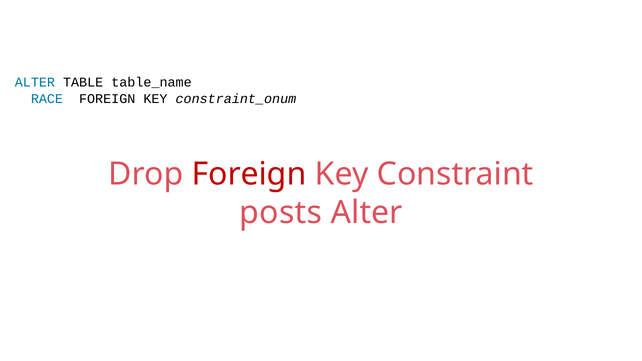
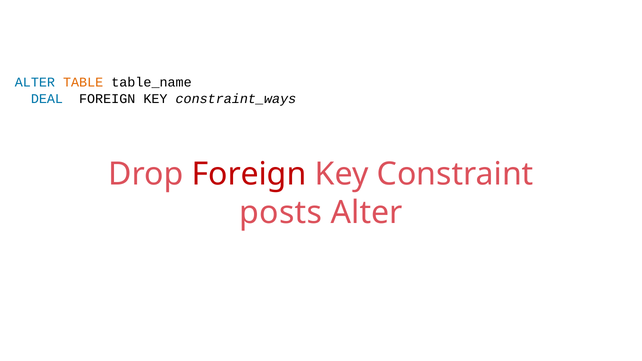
TABLE colour: black -> orange
RACE: RACE -> DEAL
constraint_onum: constraint_onum -> constraint_ways
